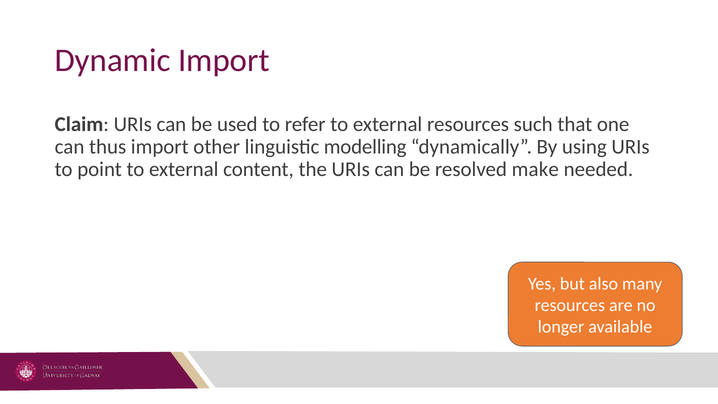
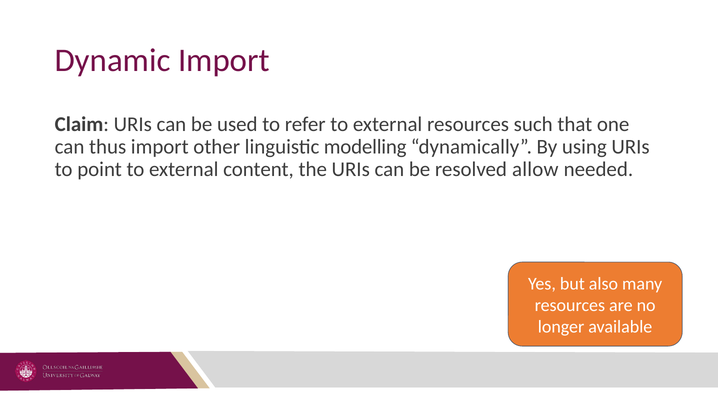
make: make -> allow
